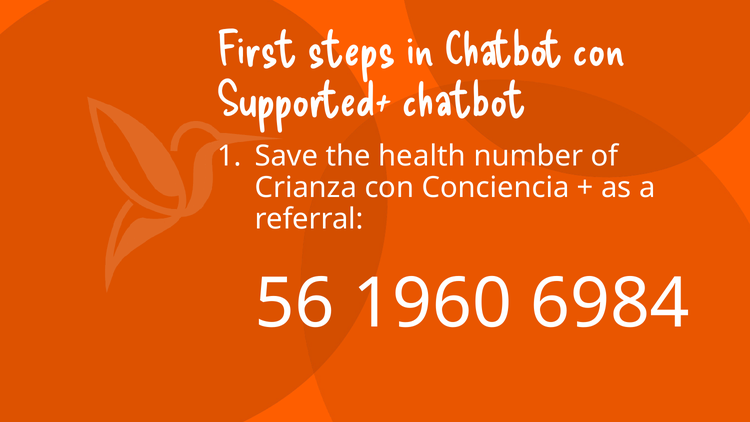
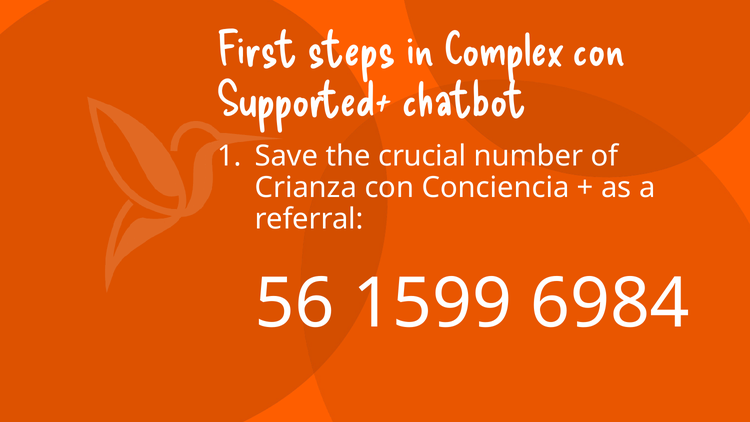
in Chatbot: Chatbot -> Complex
health: health -> crucial
1960: 1960 -> 1599
